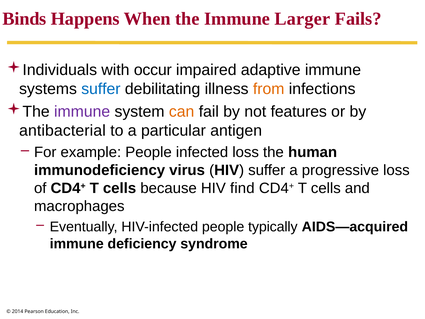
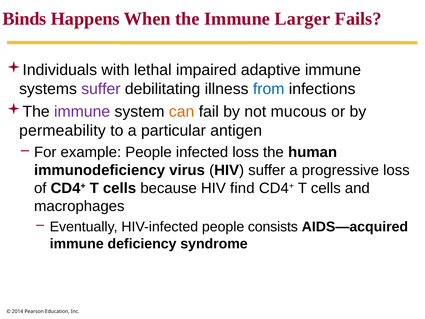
occur: occur -> lethal
suffer at (101, 89) colour: blue -> purple
from colour: orange -> blue
features: features -> mucous
antibacterial: antibacterial -> permeability
typically: typically -> consists
